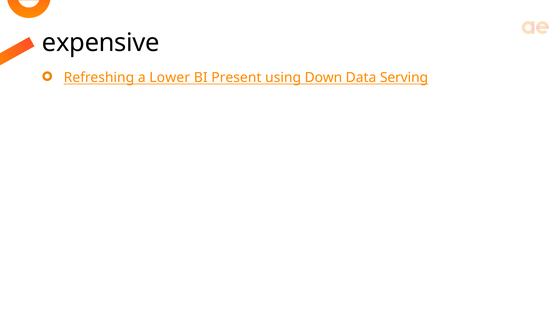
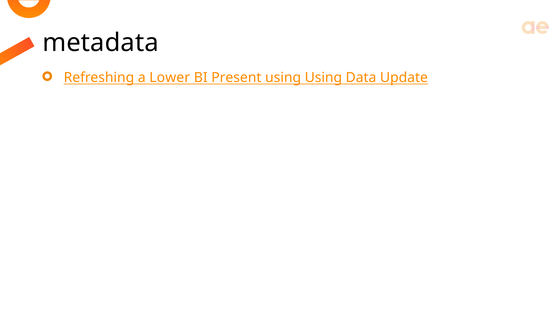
expensive: expensive -> metadata
using Down: Down -> Using
Serving: Serving -> Update
